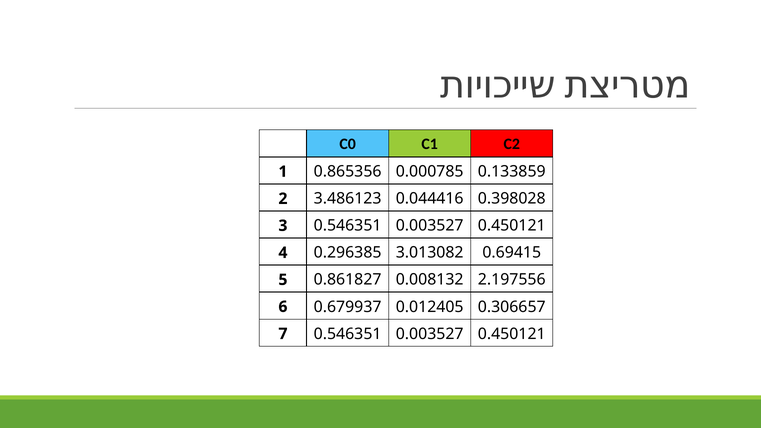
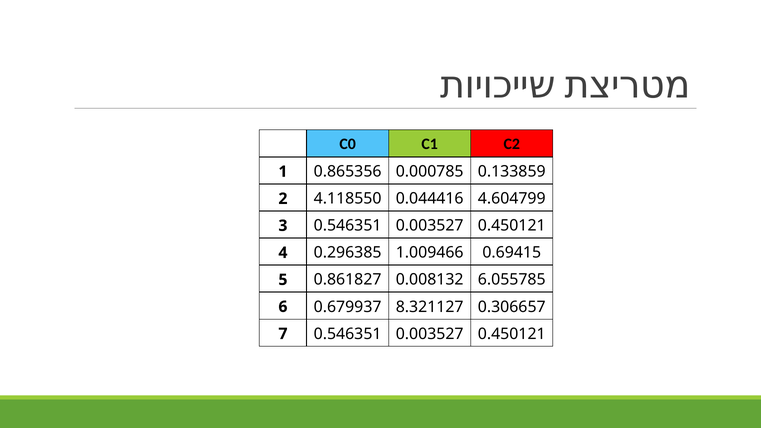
3.486123: 3.486123 -> 4.118550
0.398028: 0.398028 -> 4.604799
3.013082: 3.013082 -> 1.009466
2.197556: 2.197556 -> 6.055785
0.012405: 0.012405 -> 8.321127
